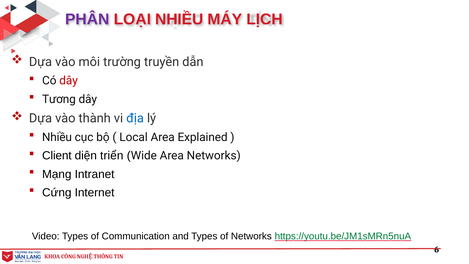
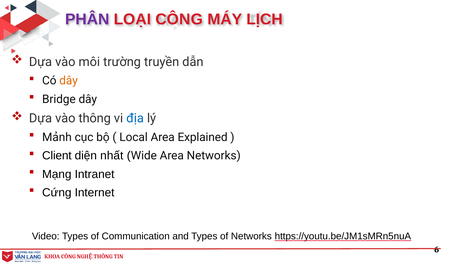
LOẠI NHIỀU: NHIỀU -> CÔNG
dây at (69, 81) colour: red -> orange
Tương: Tương -> Bridge
vào thành: thành -> thông
Nhiều at (57, 137): Nhiều -> Mảnh
triển: triển -> nhất
https://youtu.be/JM1sMRn5nuA colour: green -> black
